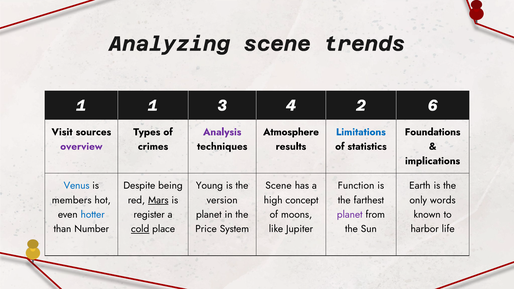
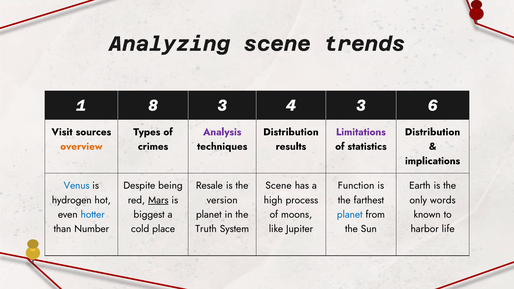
1 1: 1 -> 8
4 2: 2 -> 3
Atmosphere at (291, 132): Atmosphere -> Distribution
Limitations colour: blue -> purple
Foundations at (433, 132): Foundations -> Distribution
overview colour: purple -> orange
Young: Young -> Resale
members: members -> hydrogen
concept: concept -> process
register: register -> biggest
planet at (350, 215) colour: purple -> blue
cold underline: present -> none
Price: Price -> Truth
